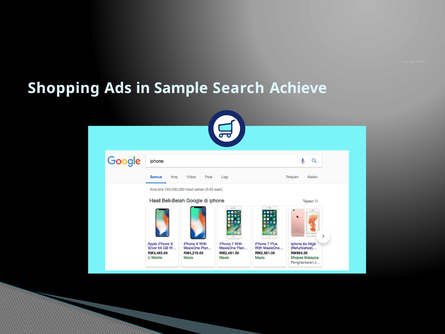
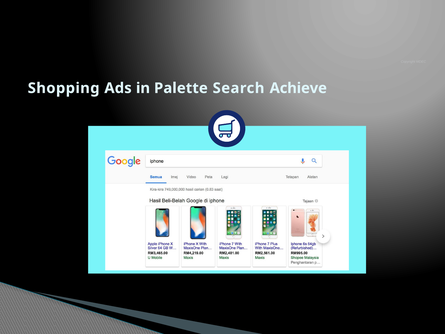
Sample: Sample -> Palette
